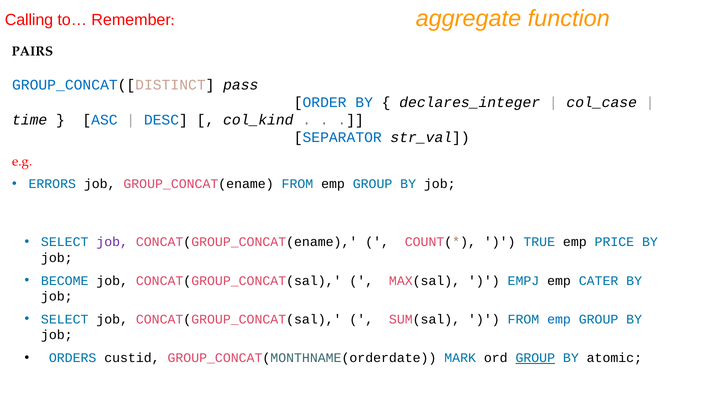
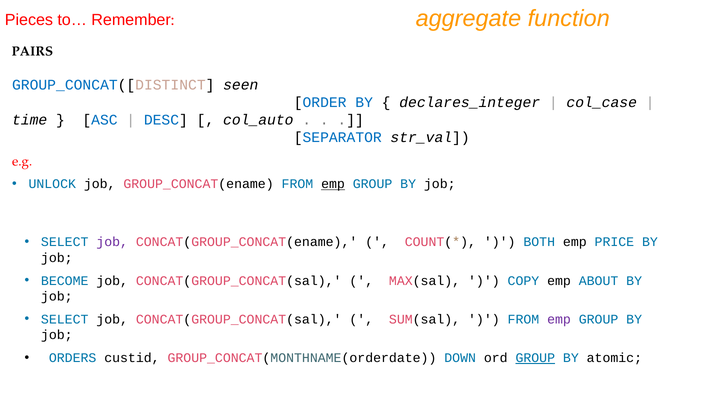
Calling: Calling -> Pieces
pass: pass -> seen
col_kind: col_kind -> col_auto
ERRORS: ERRORS -> UNLOCK
emp at (333, 184) underline: none -> present
TRUE: TRUE -> BOTH
EMPJ: EMPJ -> COPY
CATER: CATER -> ABOUT
emp at (559, 320) colour: blue -> purple
MARK: MARK -> DOWN
